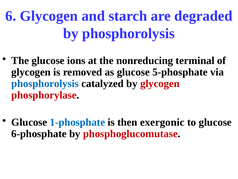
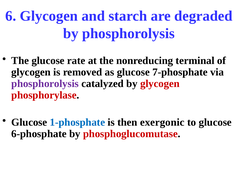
ions: ions -> rate
5-phosphate: 5-phosphate -> 7-phosphate
phosphorolysis at (45, 83) colour: blue -> purple
